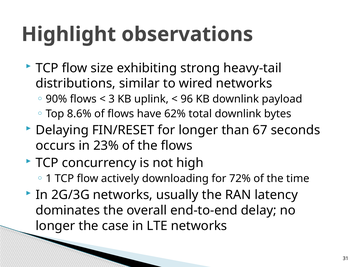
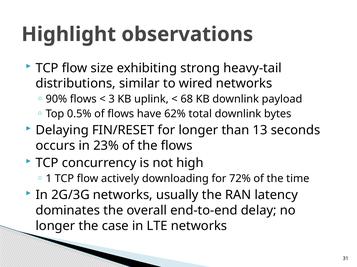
96: 96 -> 68
8.6%: 8.6% -> 0.5%
67: 67 -> 13
